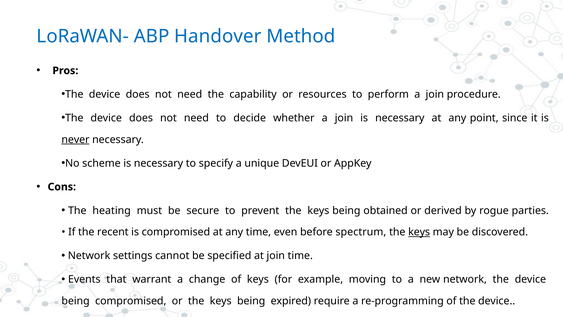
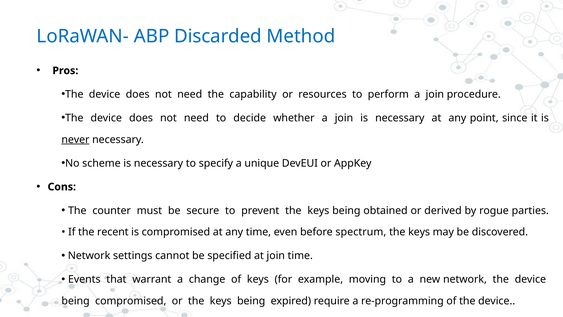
Handover: Handover -> Discarded
heating: heating -> counter
keys at (419, 232) underline: present -> none
